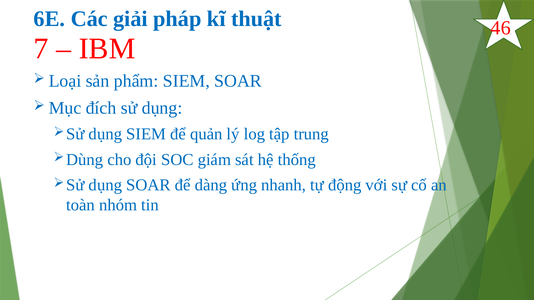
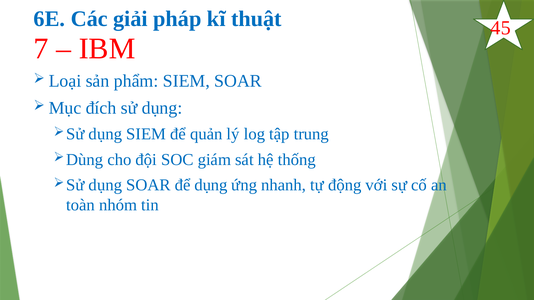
46: 46 -> 45
để dàng: dàng -> dụng
